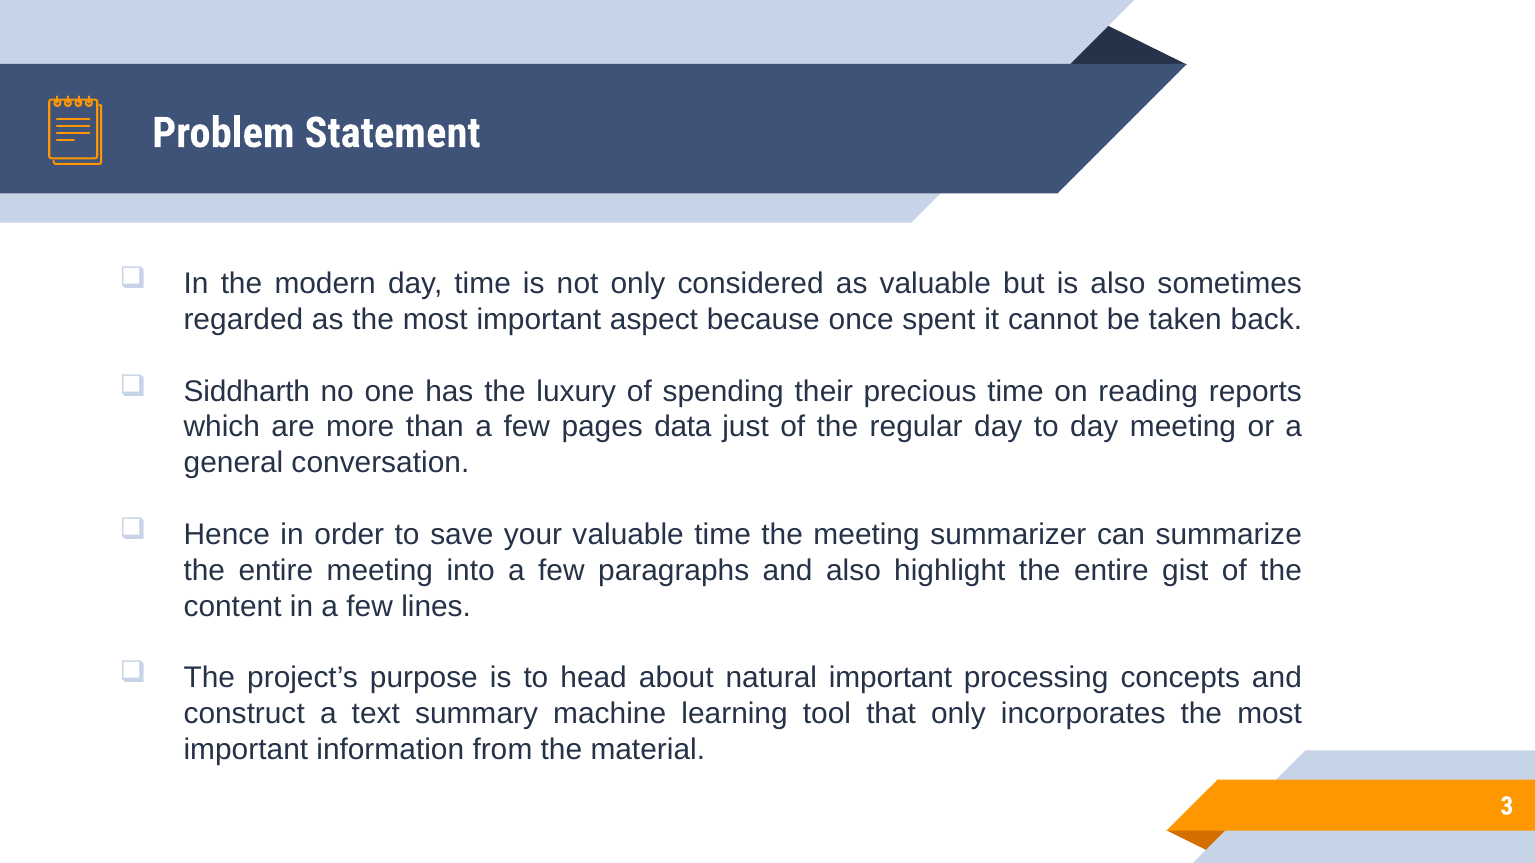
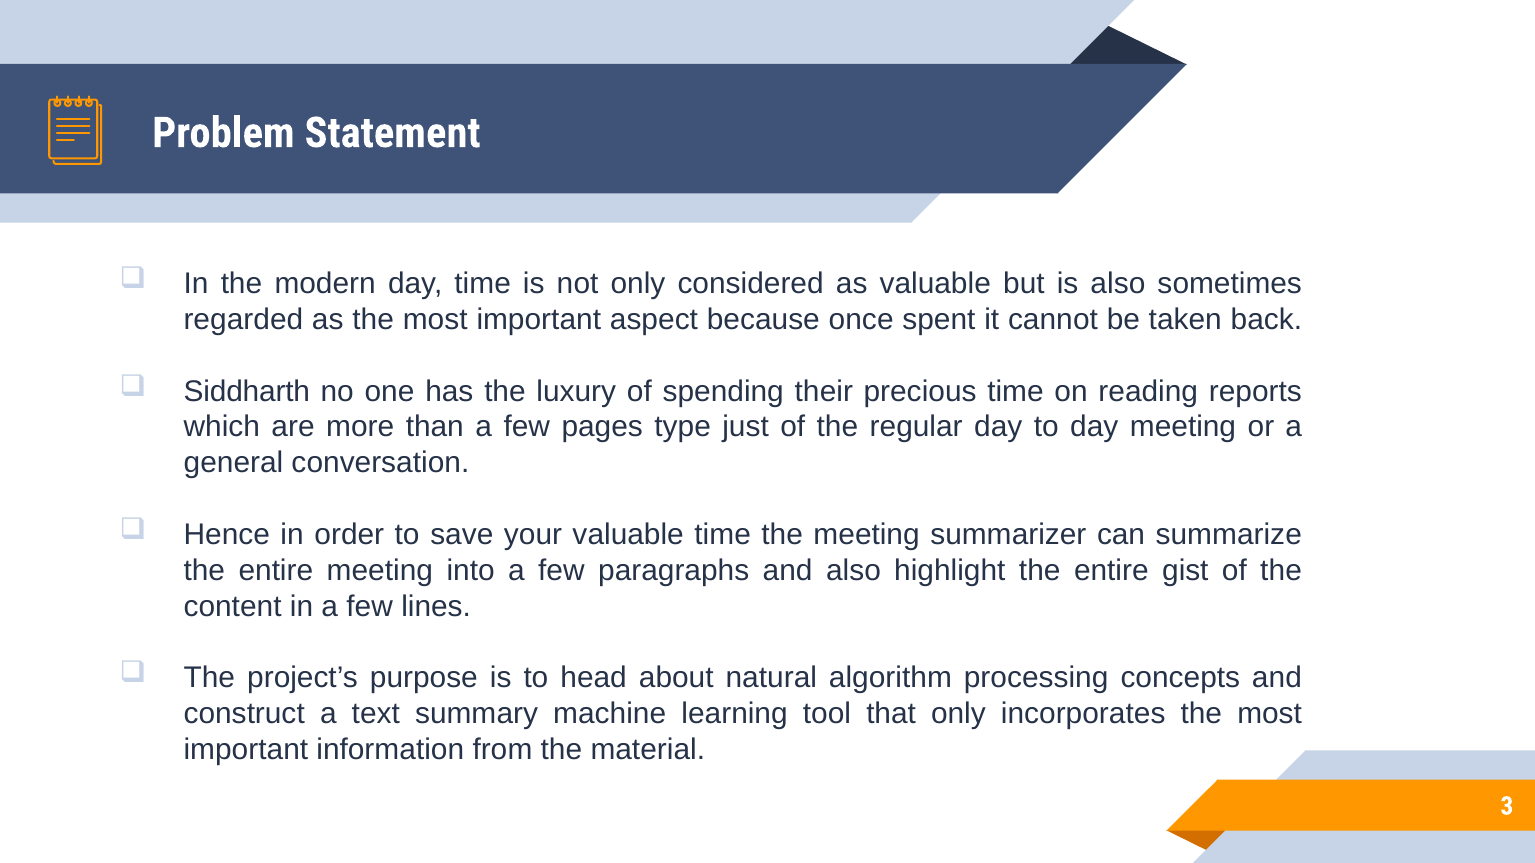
data: data -> type
natural important: important -> algorithm
